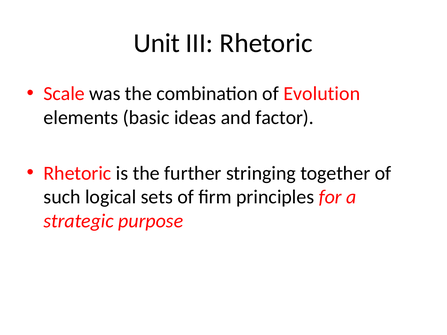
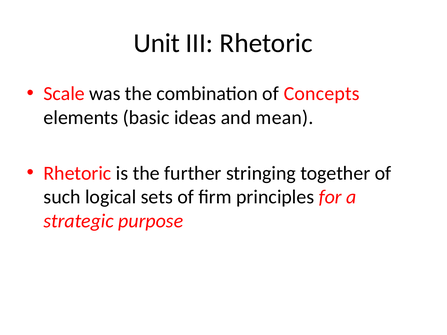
Evolution: Evolution -> Concepts
factor: factor -> mean
